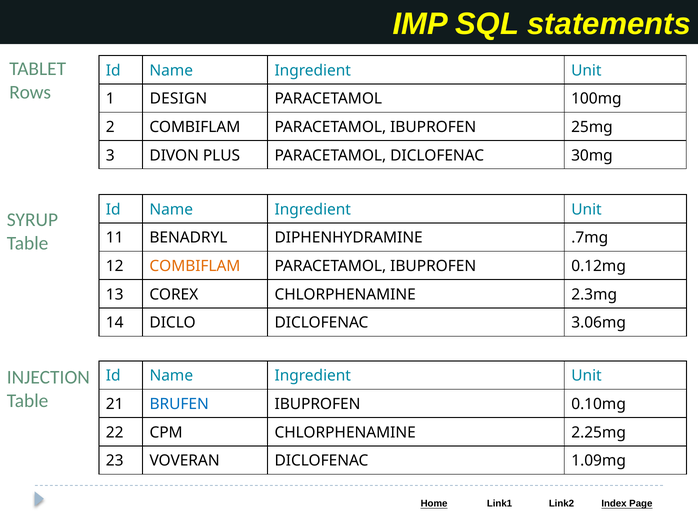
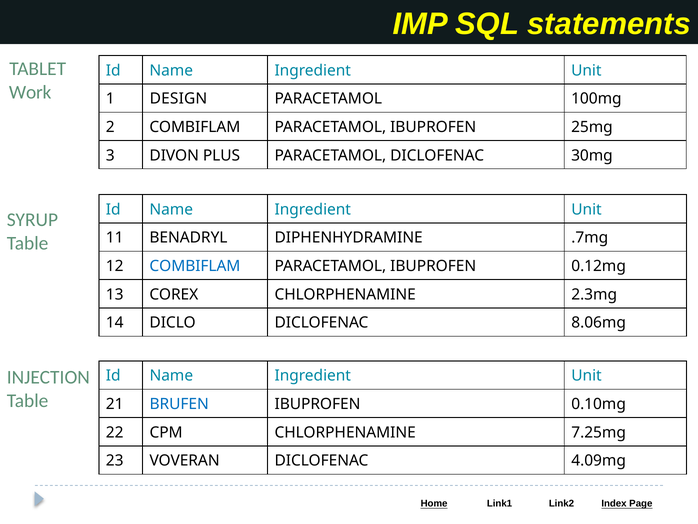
Rows: Rows -> Work
COMBIFLAM at (195, 266) colour: orange -> blue
3.06mg: 3.06mg -> 8.06mg
2.25mg: 2.25mg -> 7.25mg
1.09mg: 1.09mg -> 4.09mg
